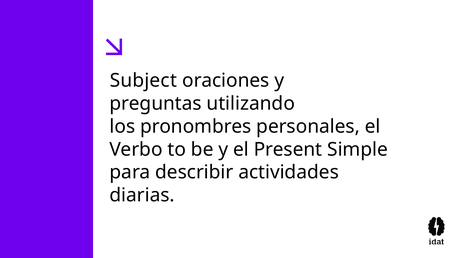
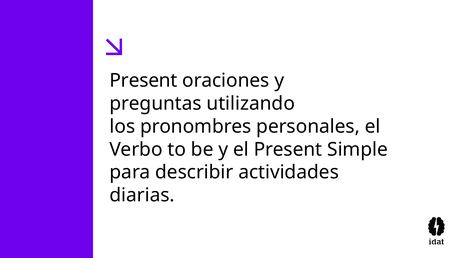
Subject at (143, 81): Subject -> Present
